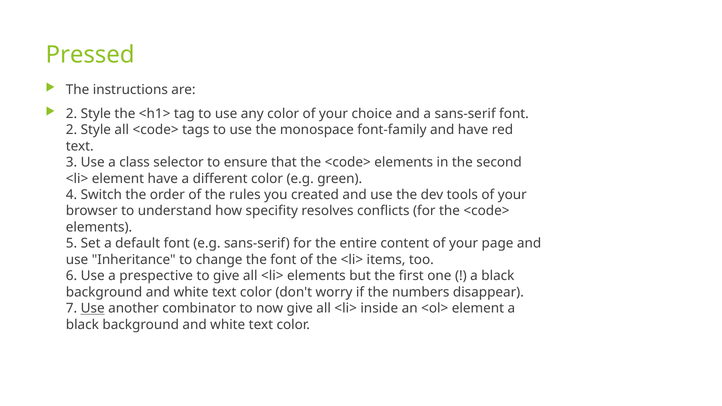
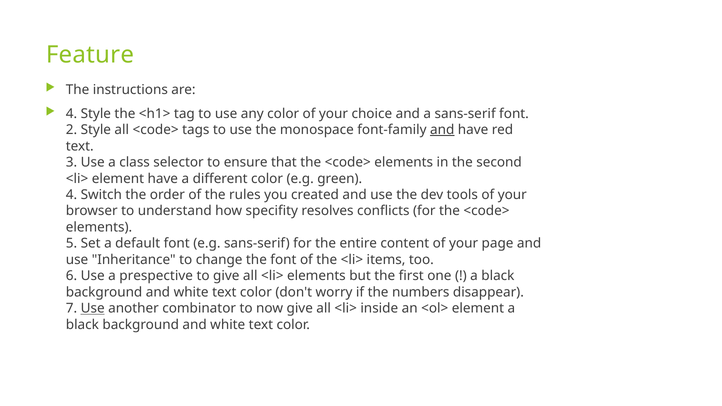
Pressed: Pressed -> Feature
2 at (72, 114): 2 -> 4
and at (442, 130) underline: none -> present
